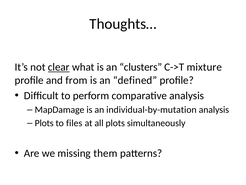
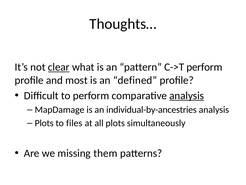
clusters: clusters -> pattern
C->T mixture: mixture -> perform
from: from -> most
analysis at (187, 95) underline: none -> present
individual-by-mutation: individual-by-mutation -> individual-by-ancestries
